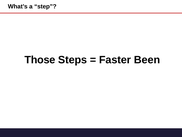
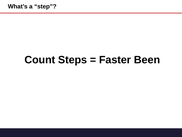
Those: Those -> Count
